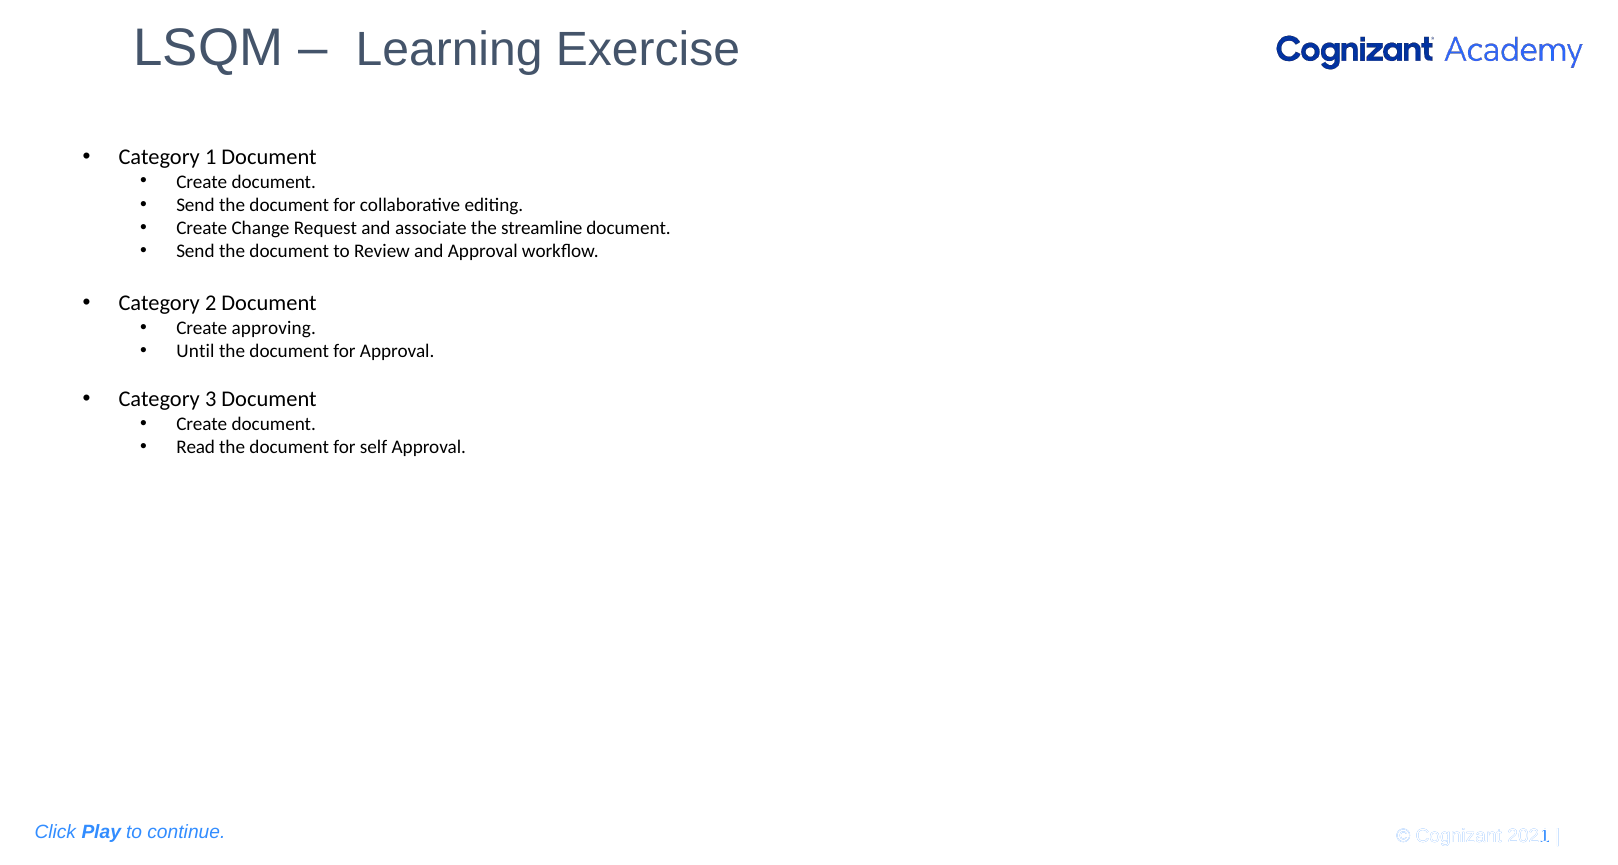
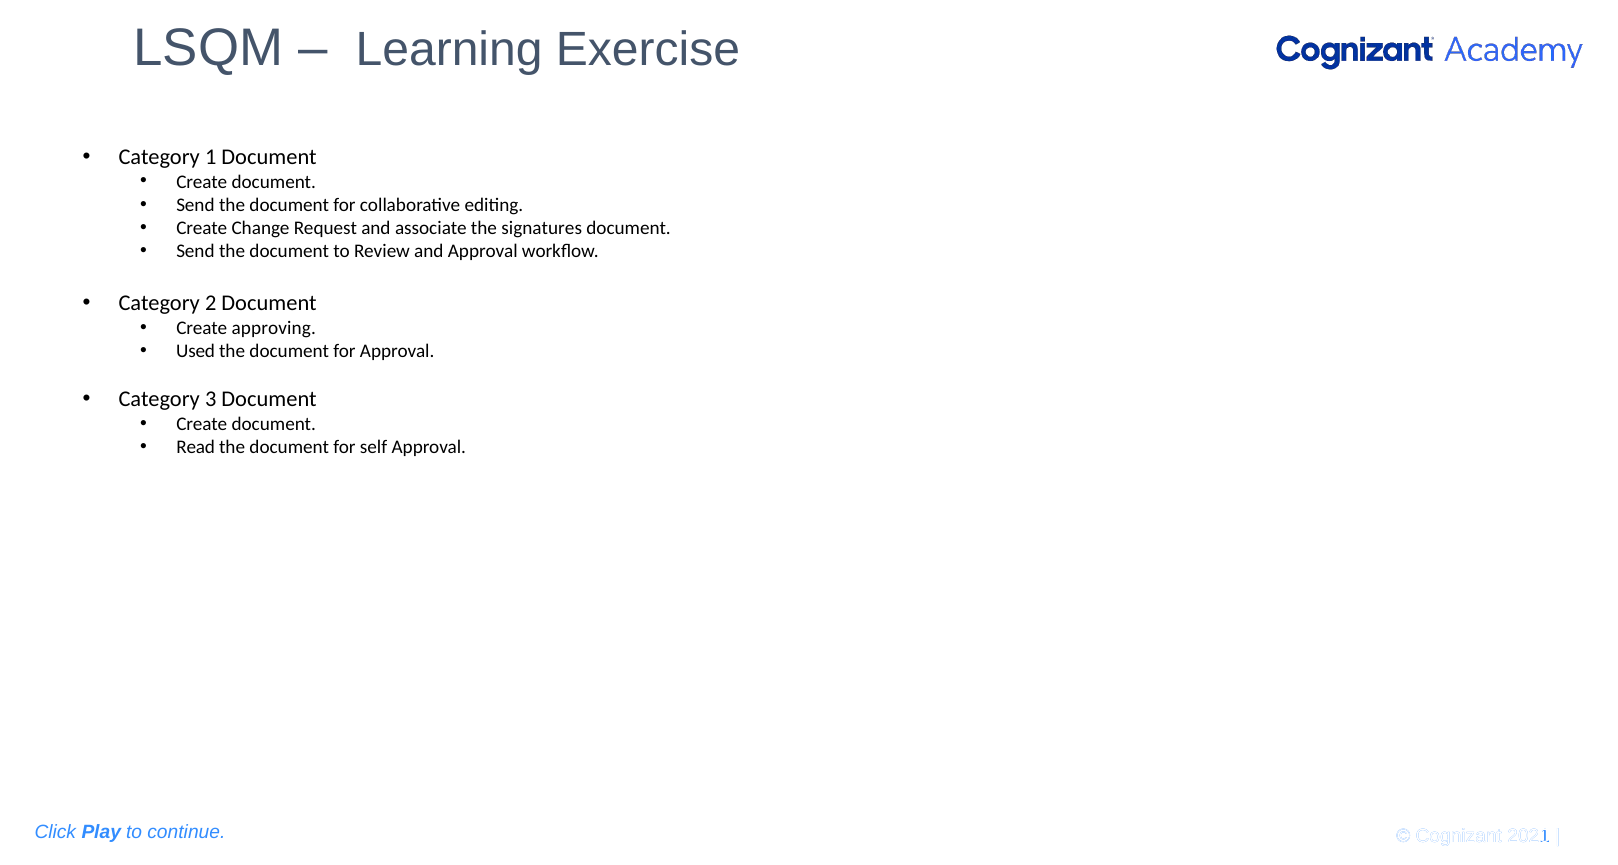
streamline: streamline -> signatures
Until: Until -> Used
